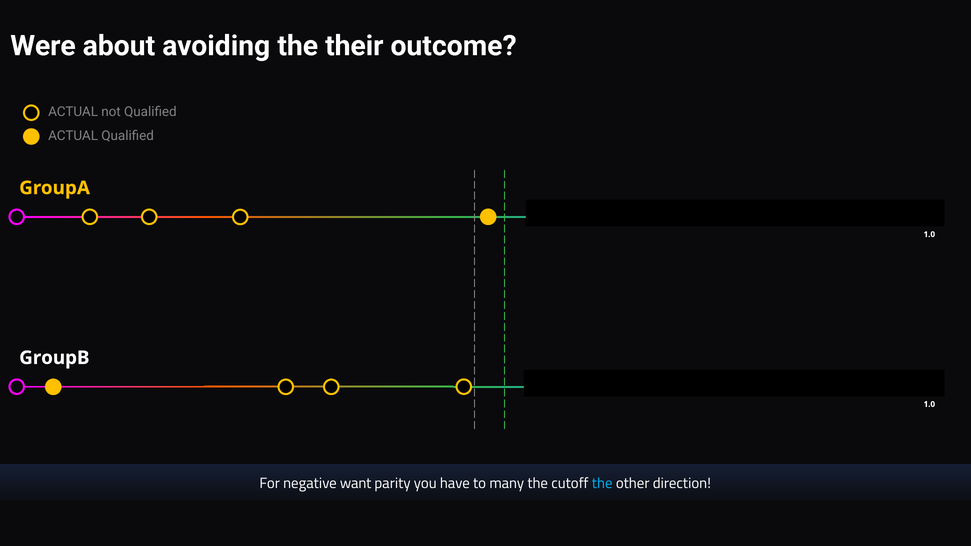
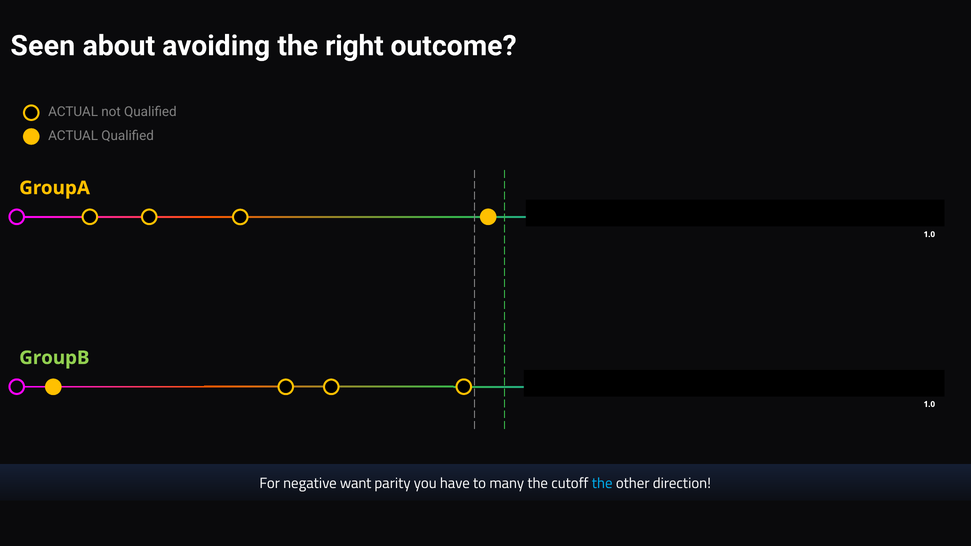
Were: Were -> Seen
their: their -> right
GroupB colour: white -> light green
